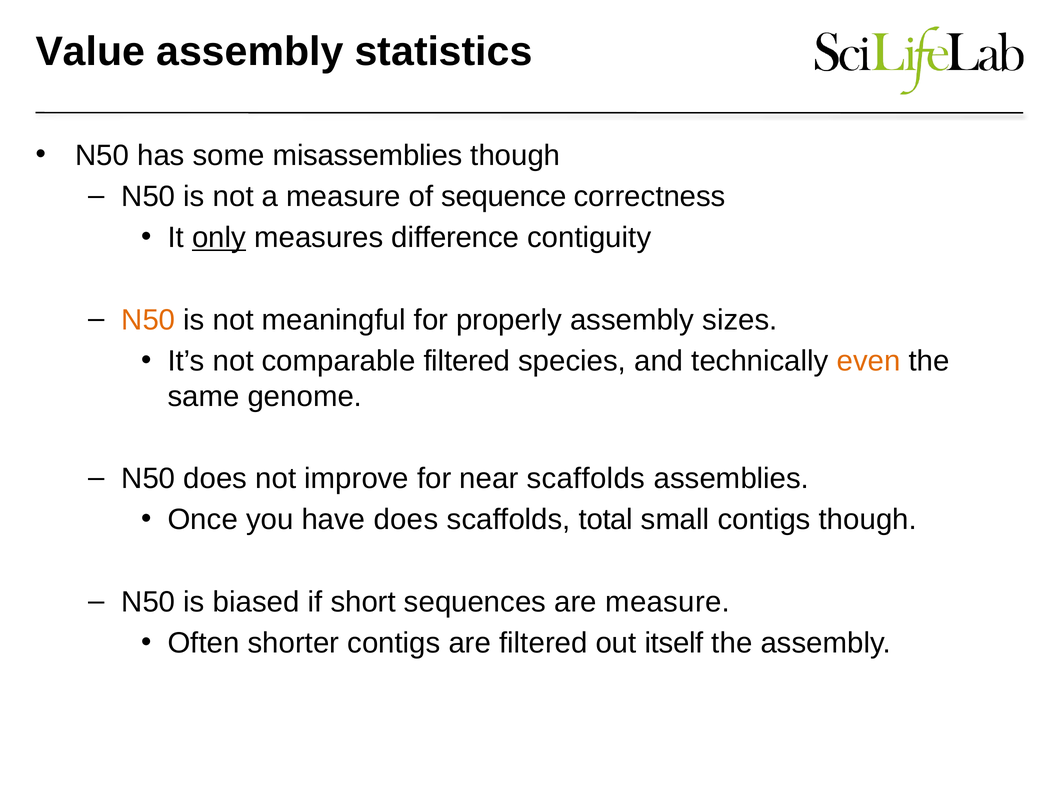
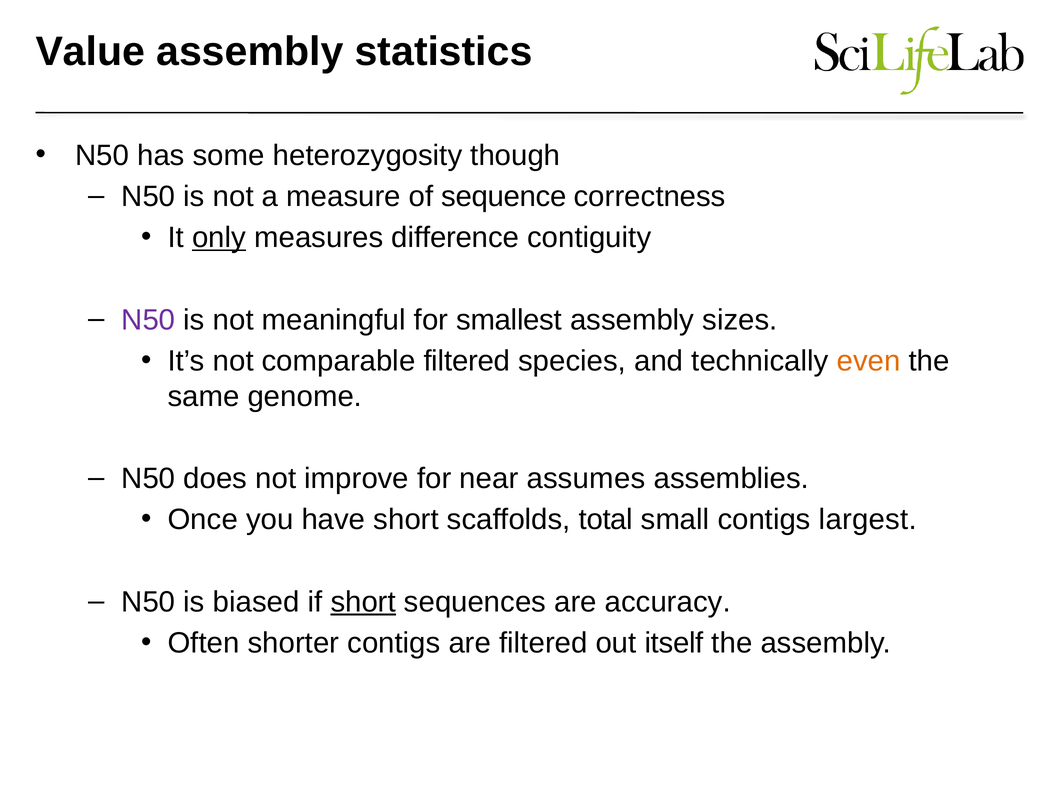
misassemblies: misassemblies -> heterozygosity
N50 at (148, 320) colour: orange -> purple
properly: properly -> smallest
near scaffolds: scaffolds -> assumes
have does: does -> short
contigs though: though -> largest
short at (363, 602) underline: none -> present
are measure: measure -> accuracy
